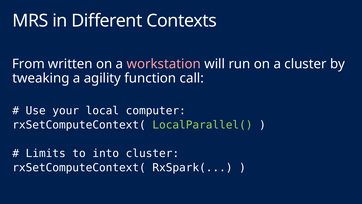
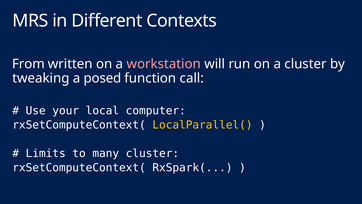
agility: agility -> posed
LocalParallel( colour: light green -> yellow
into: into -> many
